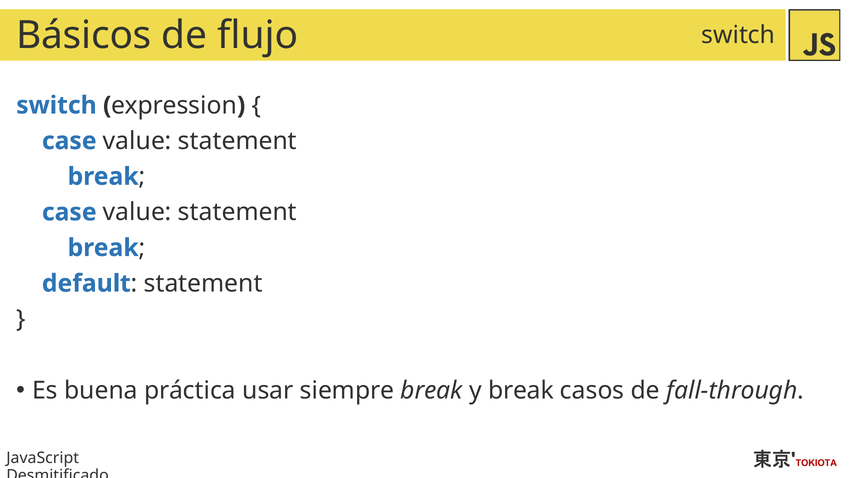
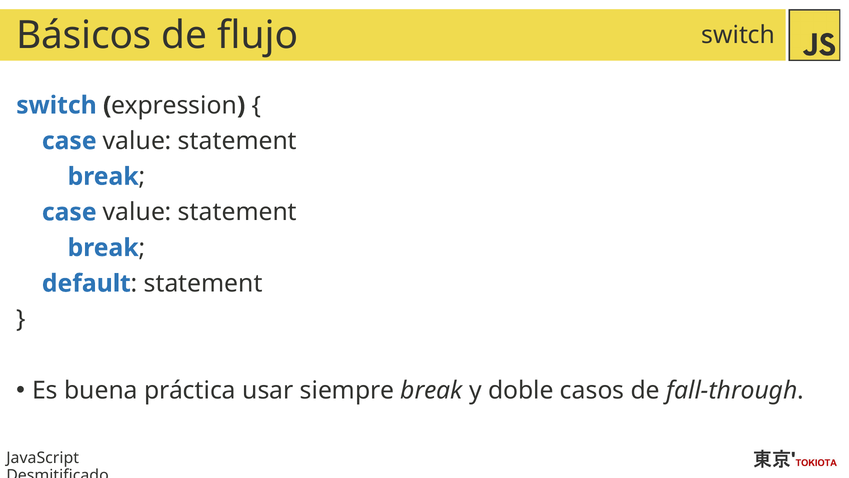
y break: break -> doble
